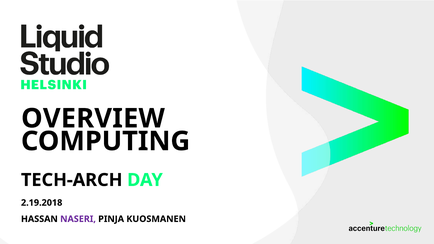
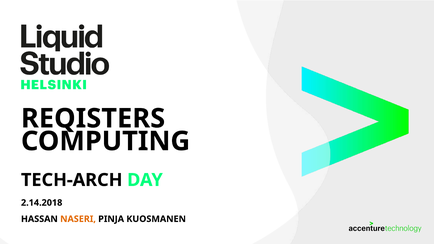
OVERVIEW: OVERVIEW -> REQISTERS
2.19.2018: 2.19.2018 -> 2.14.2018
NASERI colour: purple -> orange
